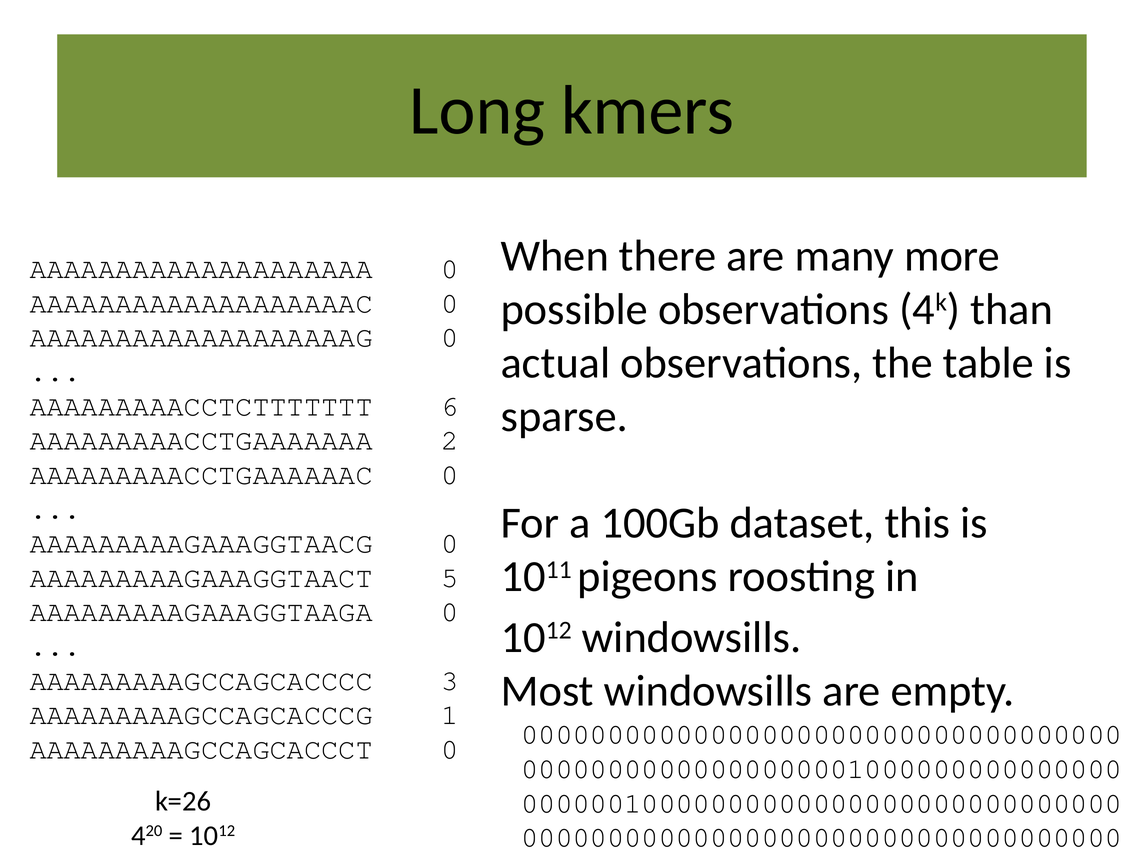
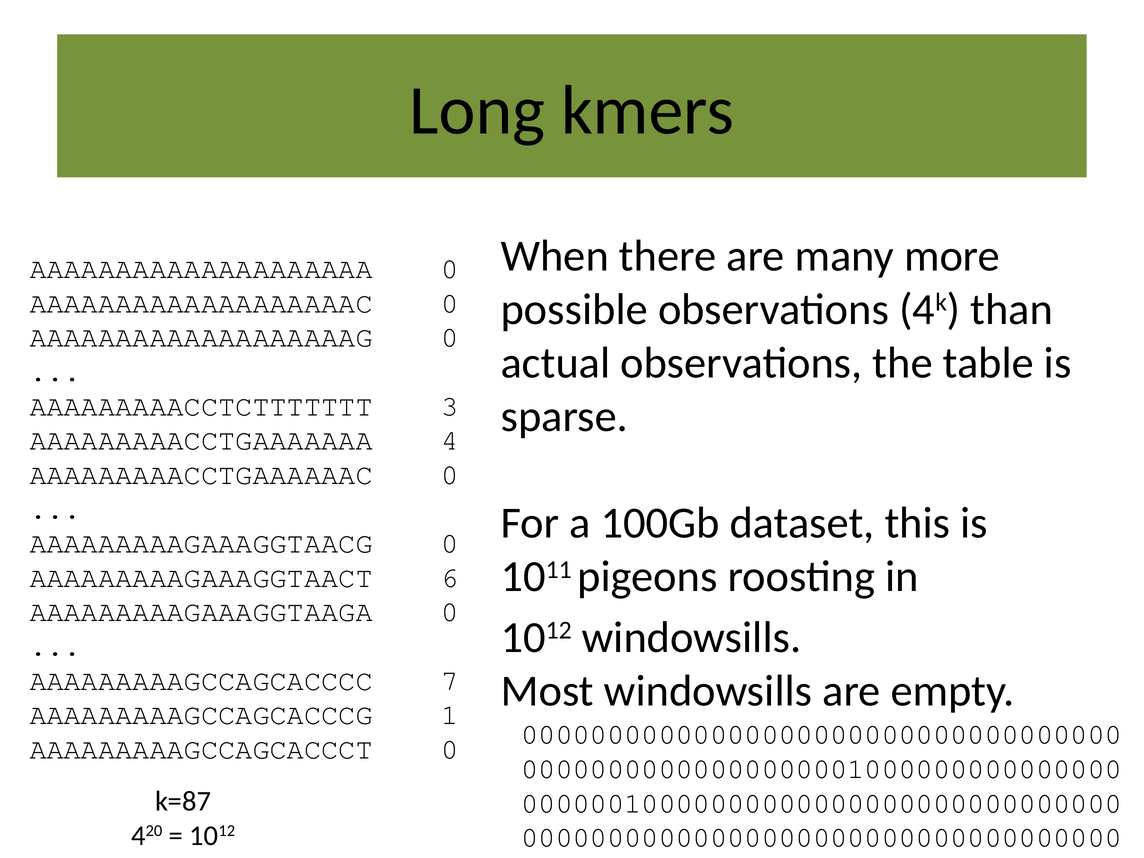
6: 6 -> 3
2: 2 -> 4
5: 5 -> 6
3: 3 -> 7
k=26: k=26 -> k=87
